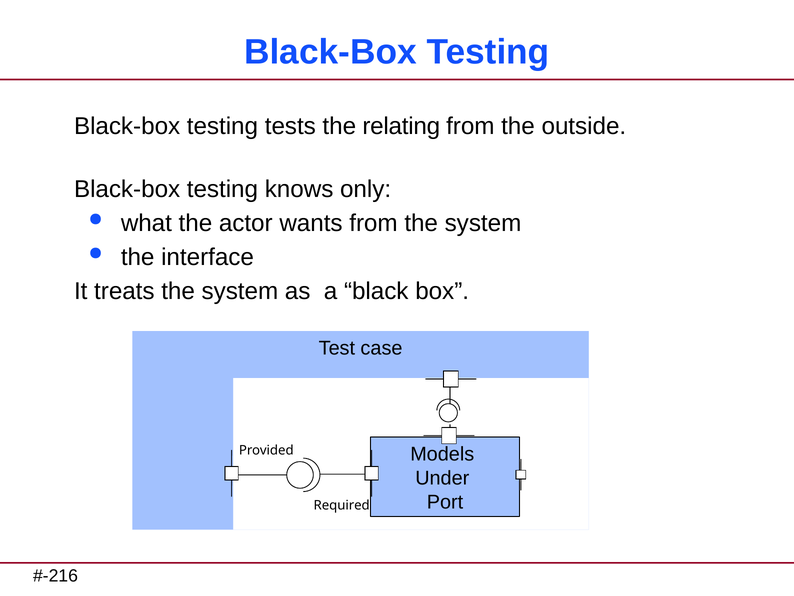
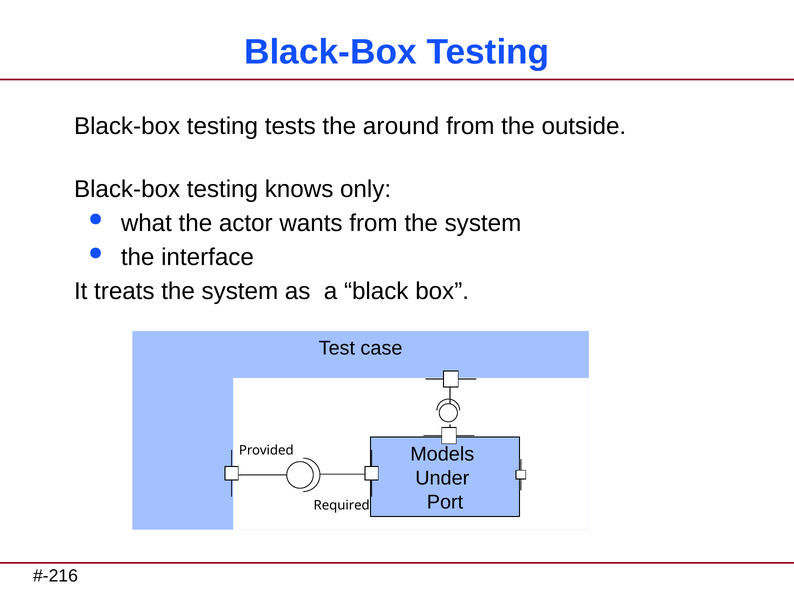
relating: relating -> around
